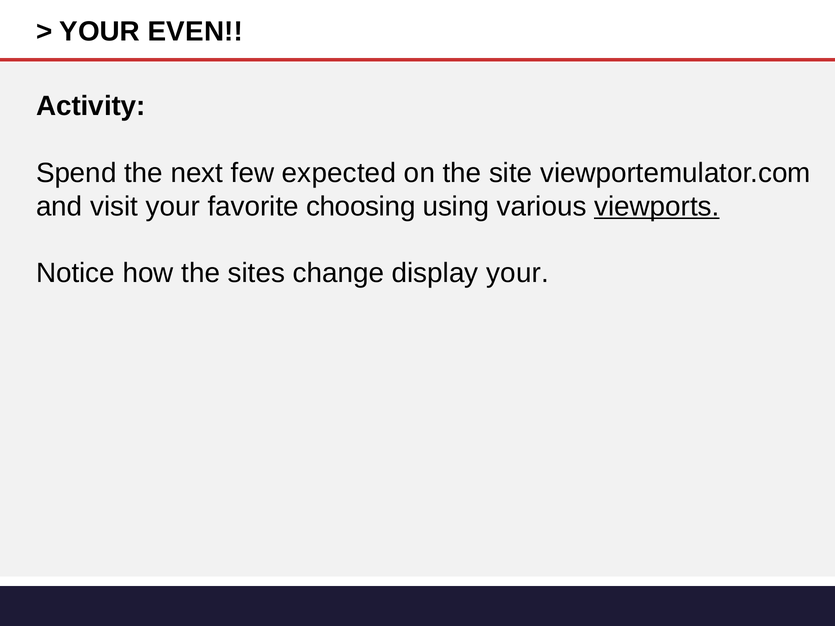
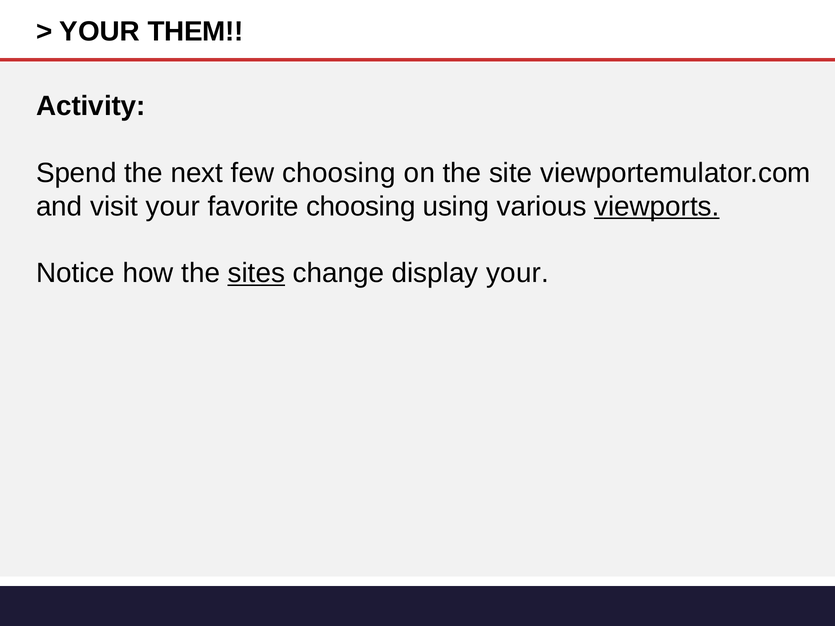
EVEN: EVEN -> THEM
few expected: expected -> choosing
sites underline: none -> present
